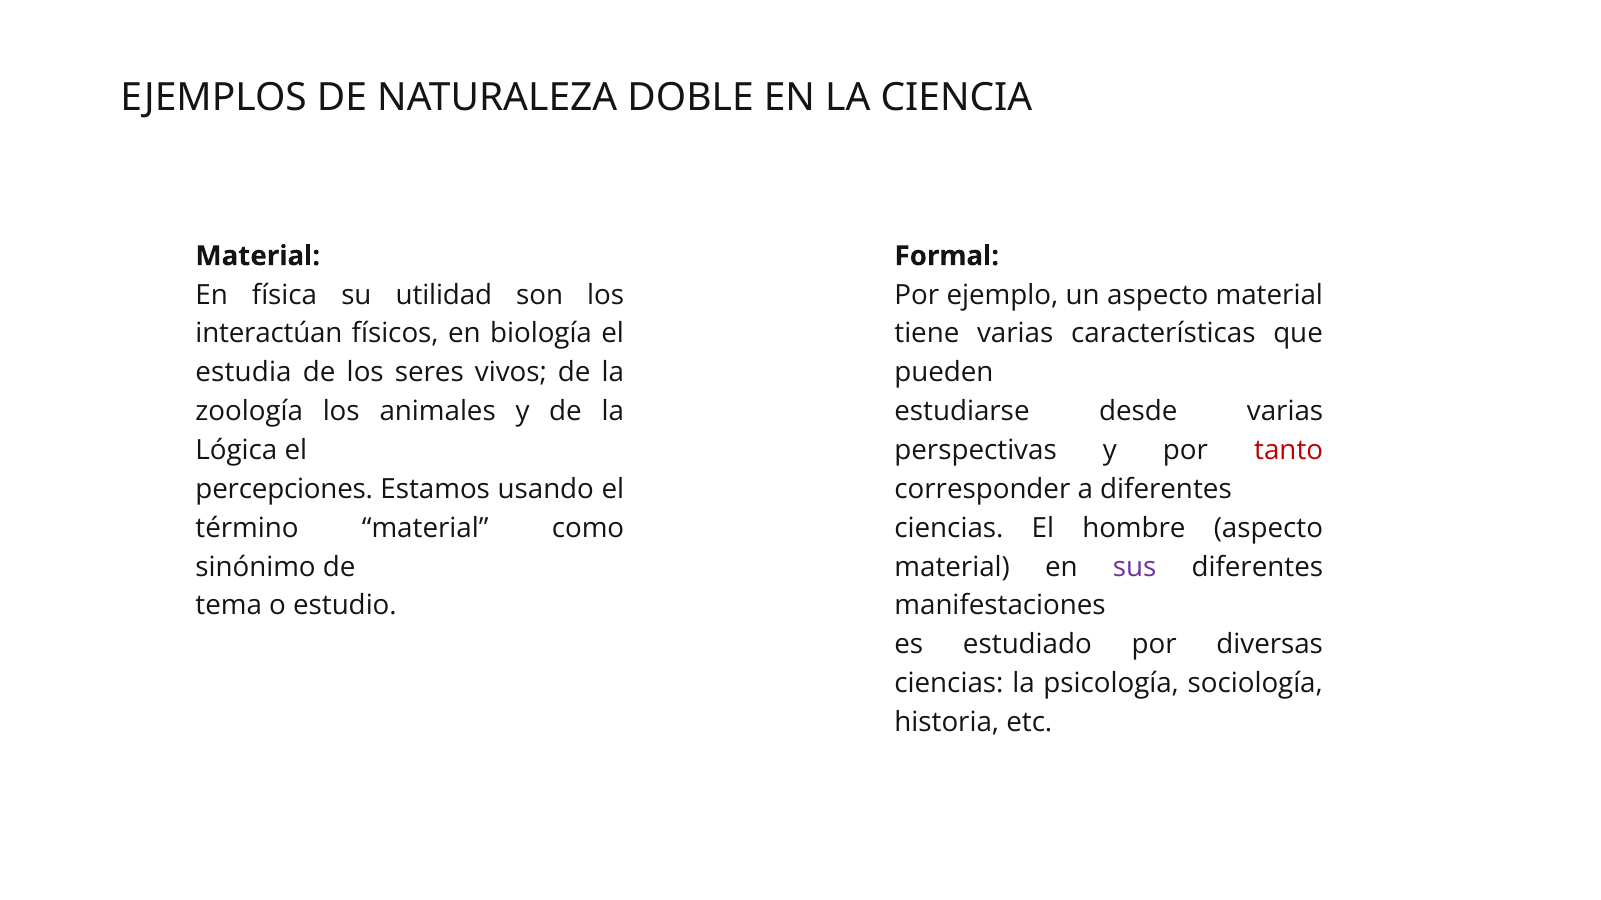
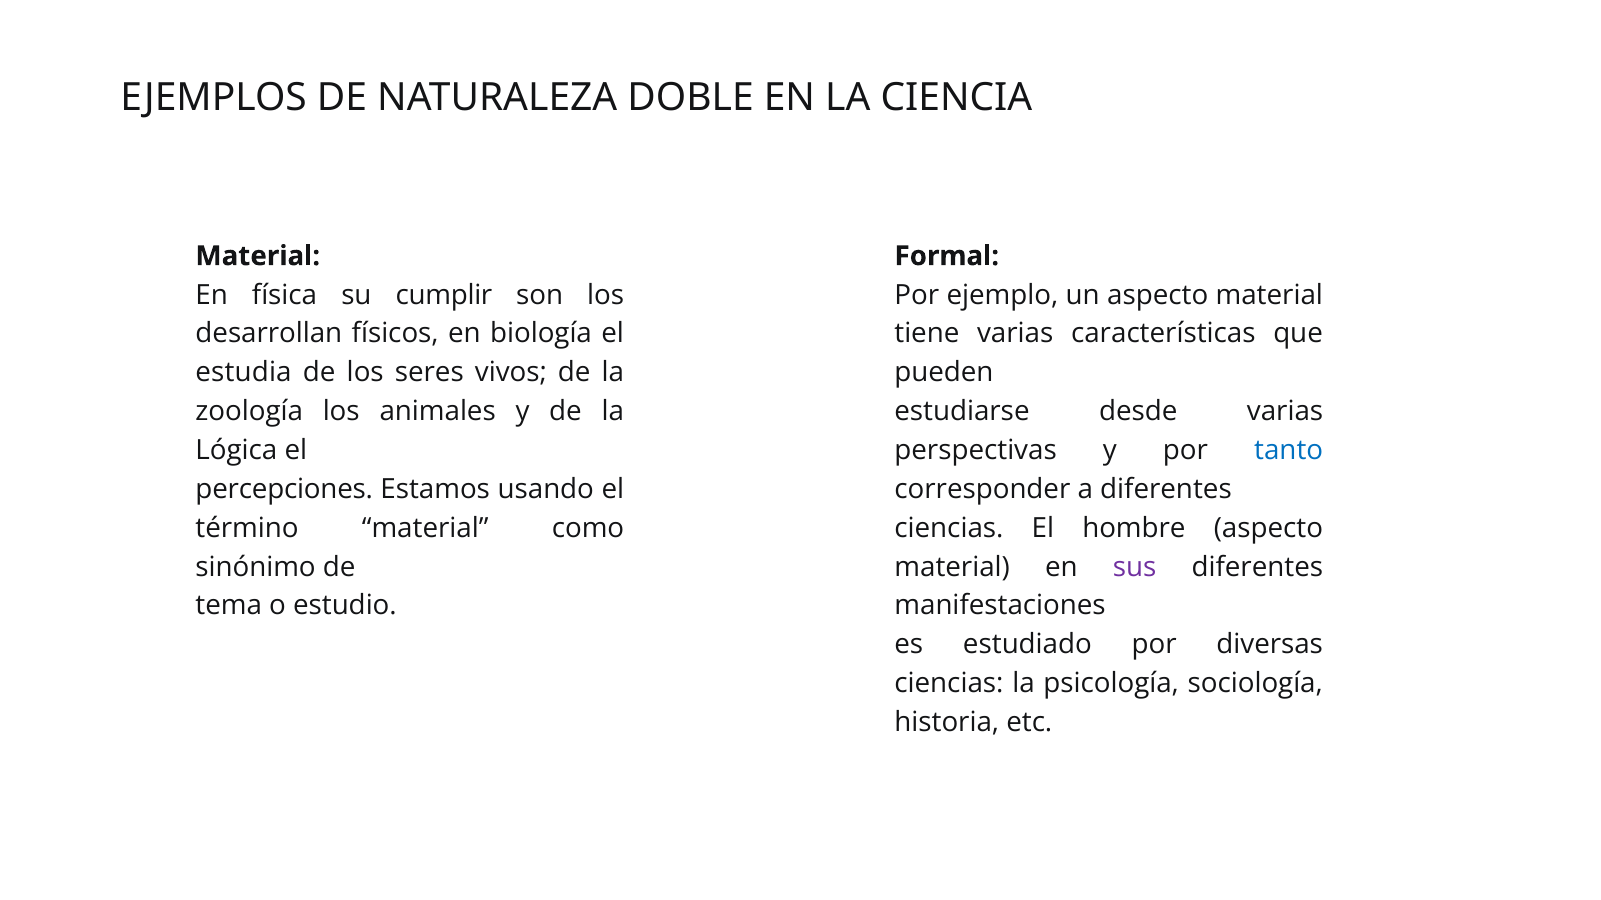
utilidad: utilidad -> cumplir
interactúan: interactúan -> desarrollan
tanto colour: red -> blue
